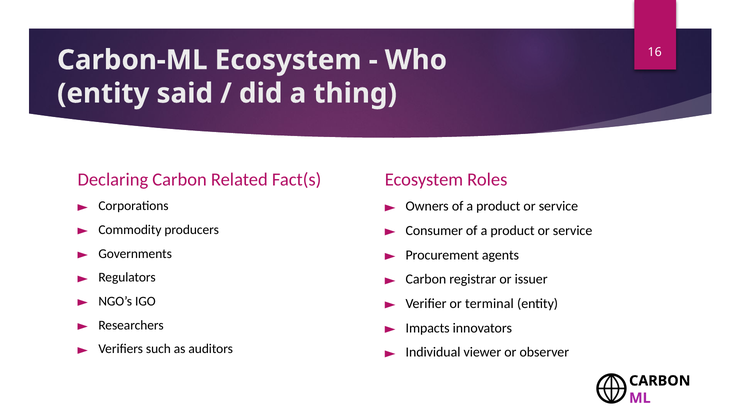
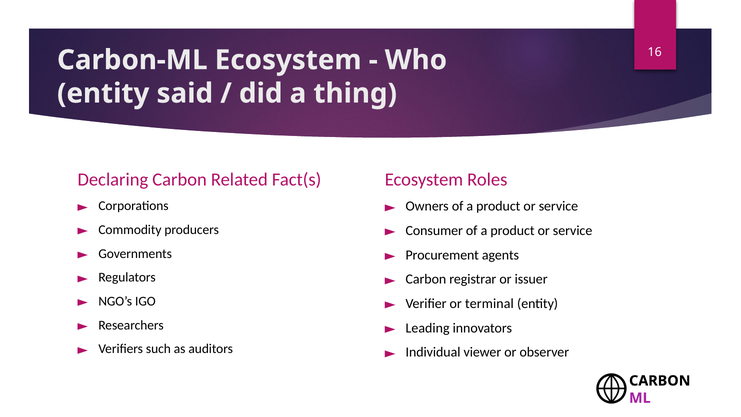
Impacts: Impacts -> Leading
